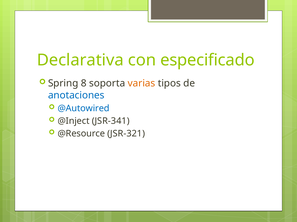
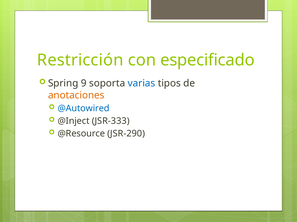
Declarativa: Declarativa -> Restricción
8: 8 -> 9
varias colour: orange -> blue
anotaciones colour: blue -> orange
JSR-341: JSR-341 -> JSR-333
JSR-321: JSR-321 -> JSR-290
